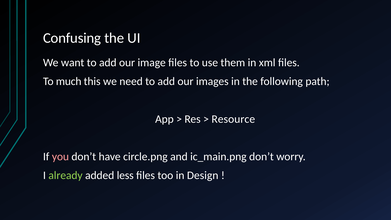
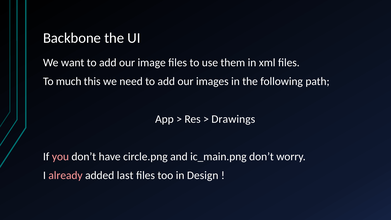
Confusing: Confusing -> Backbone
Resource: Resource -> Drawings
already colour: light green -> pink
less: less -> last
